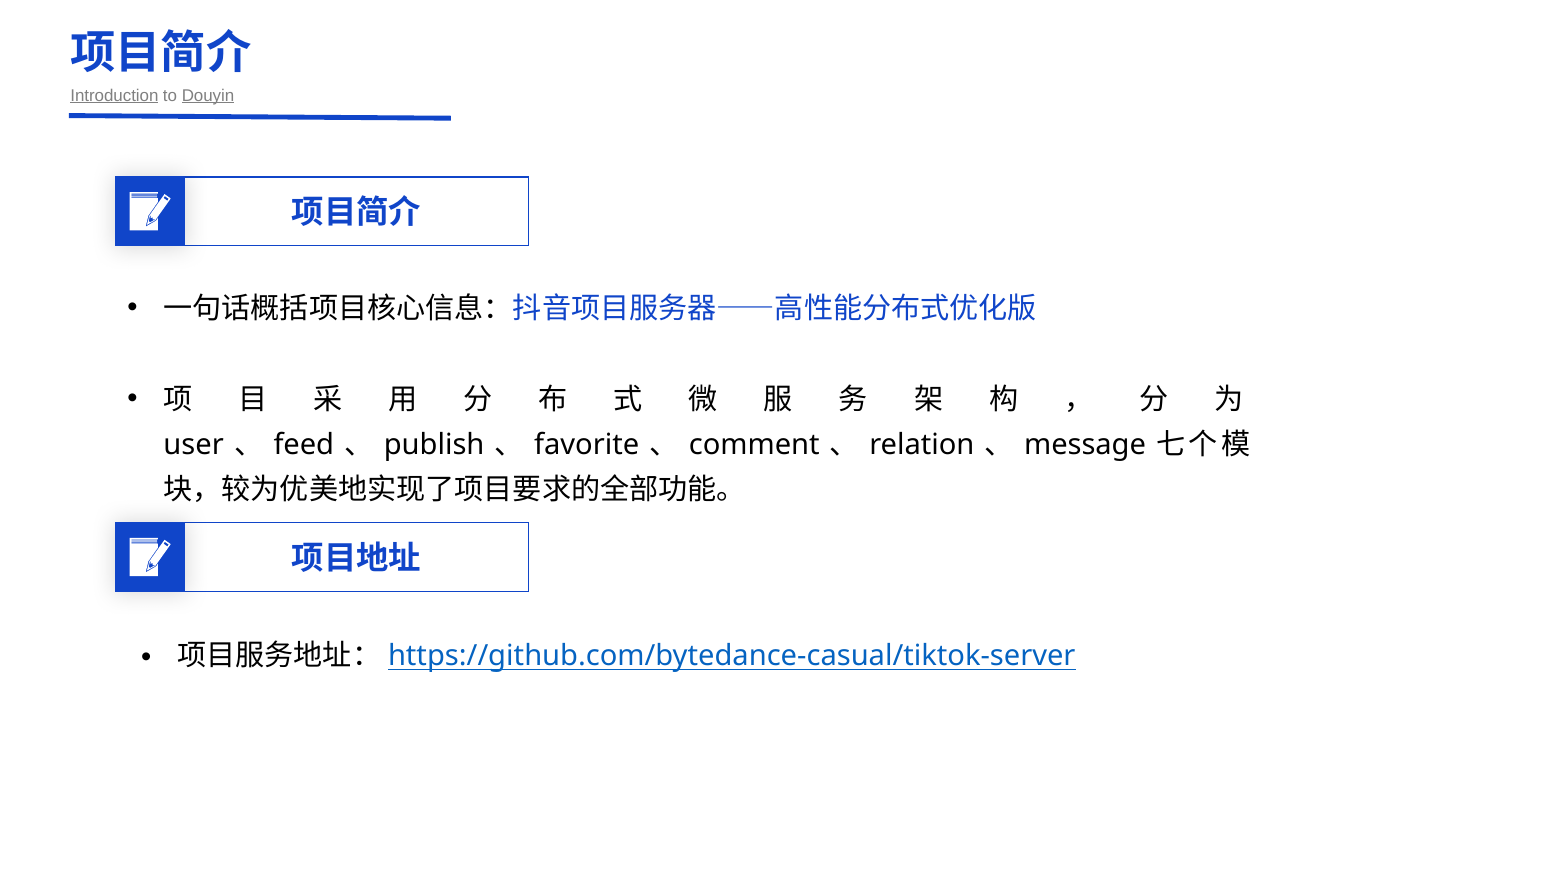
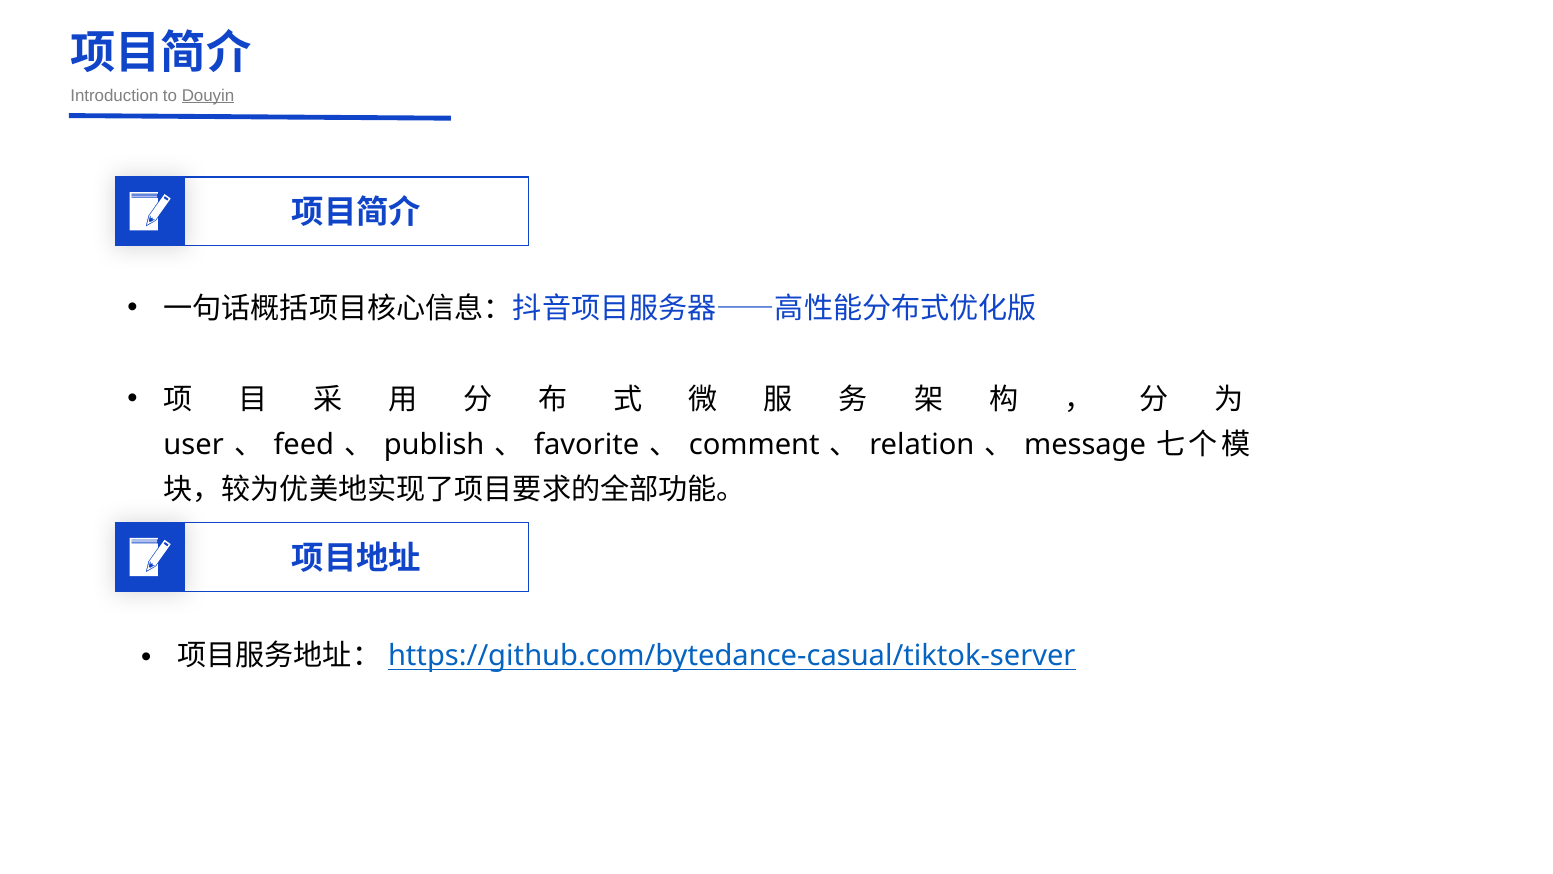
Introduction underline: present -> none
